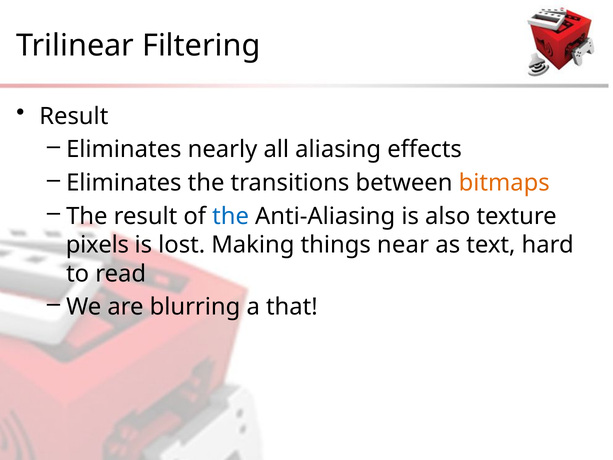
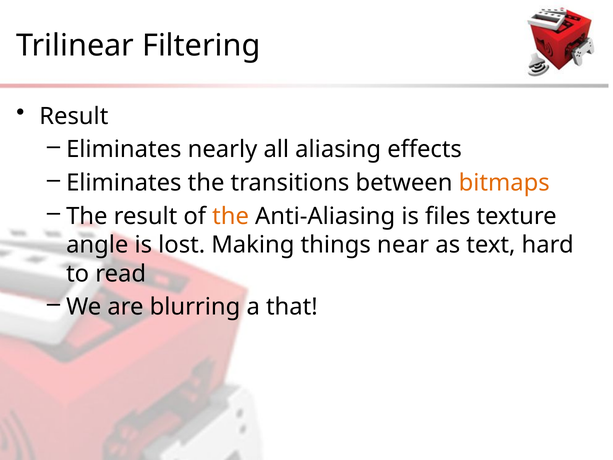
the at (231, 216) colour: blue -> orange
also: also -> files
pixels: pixels -> angle
